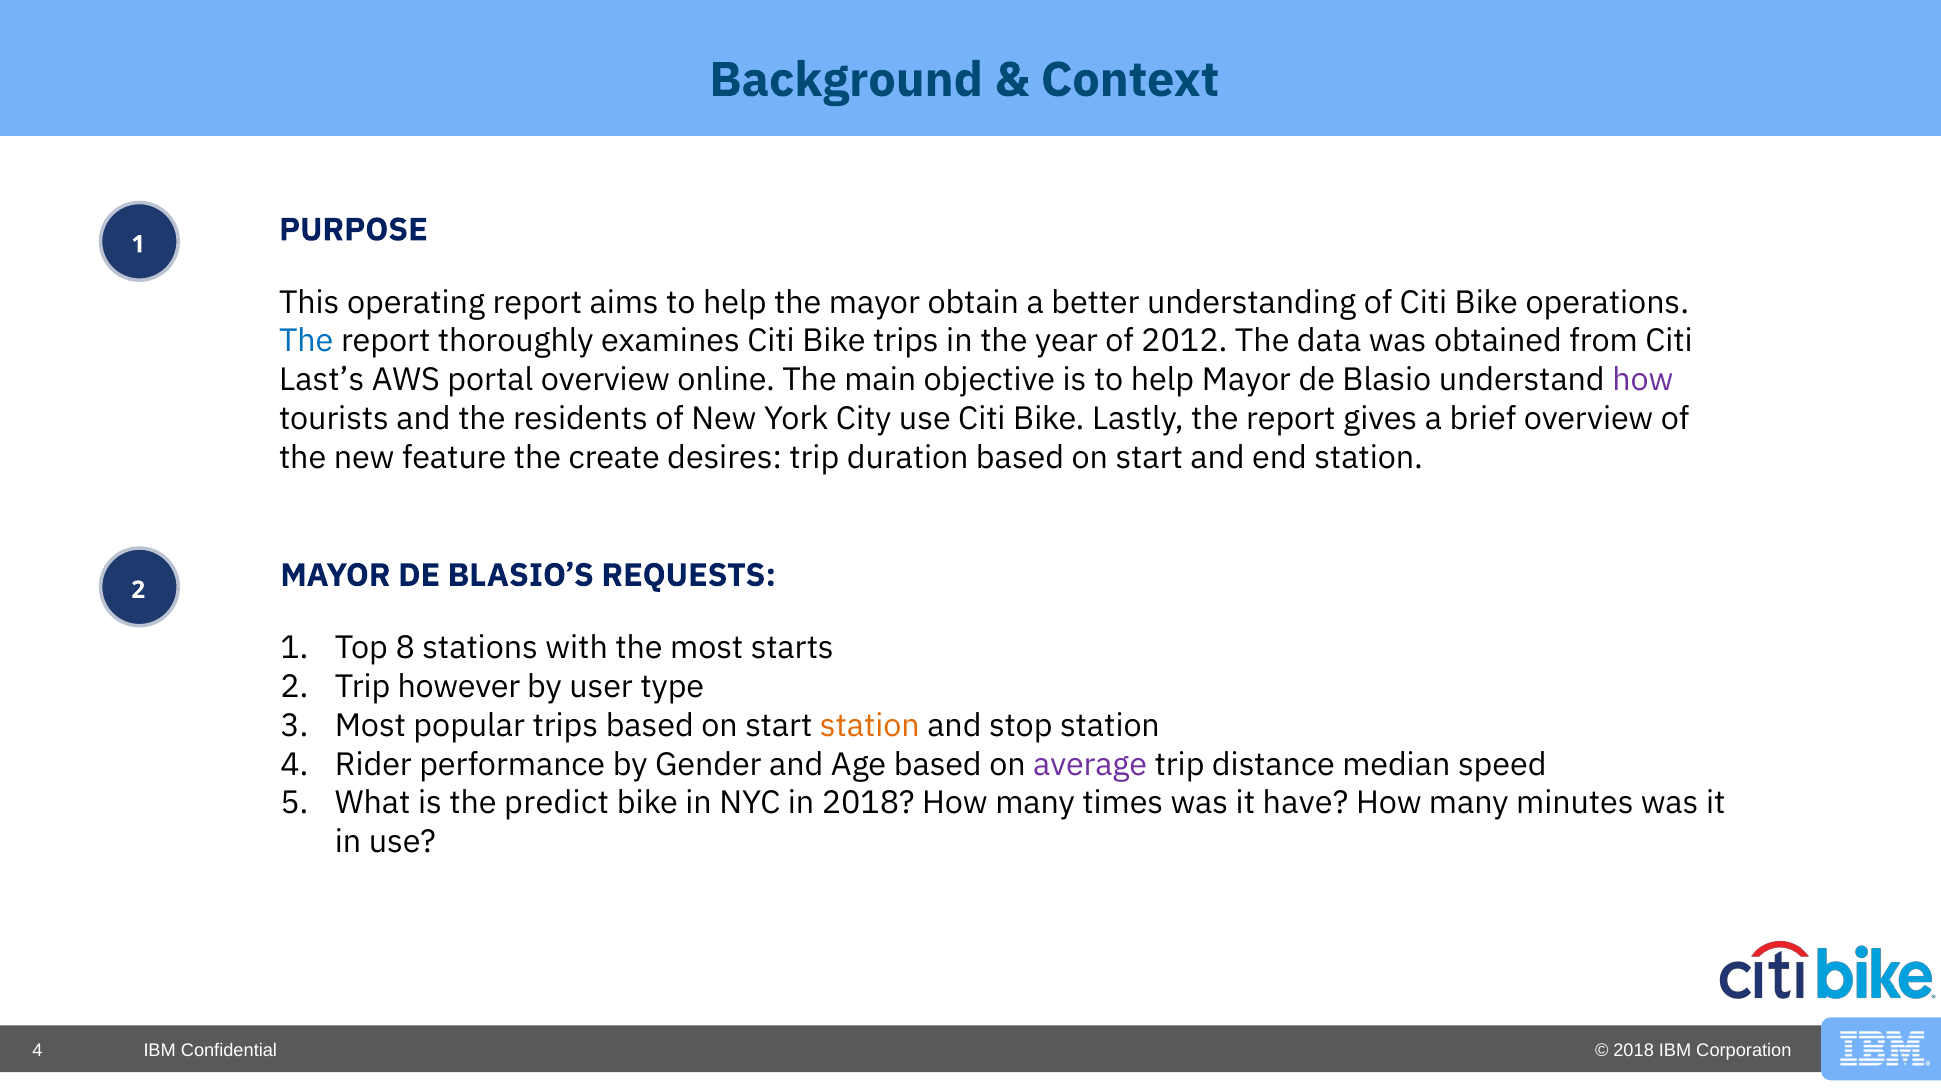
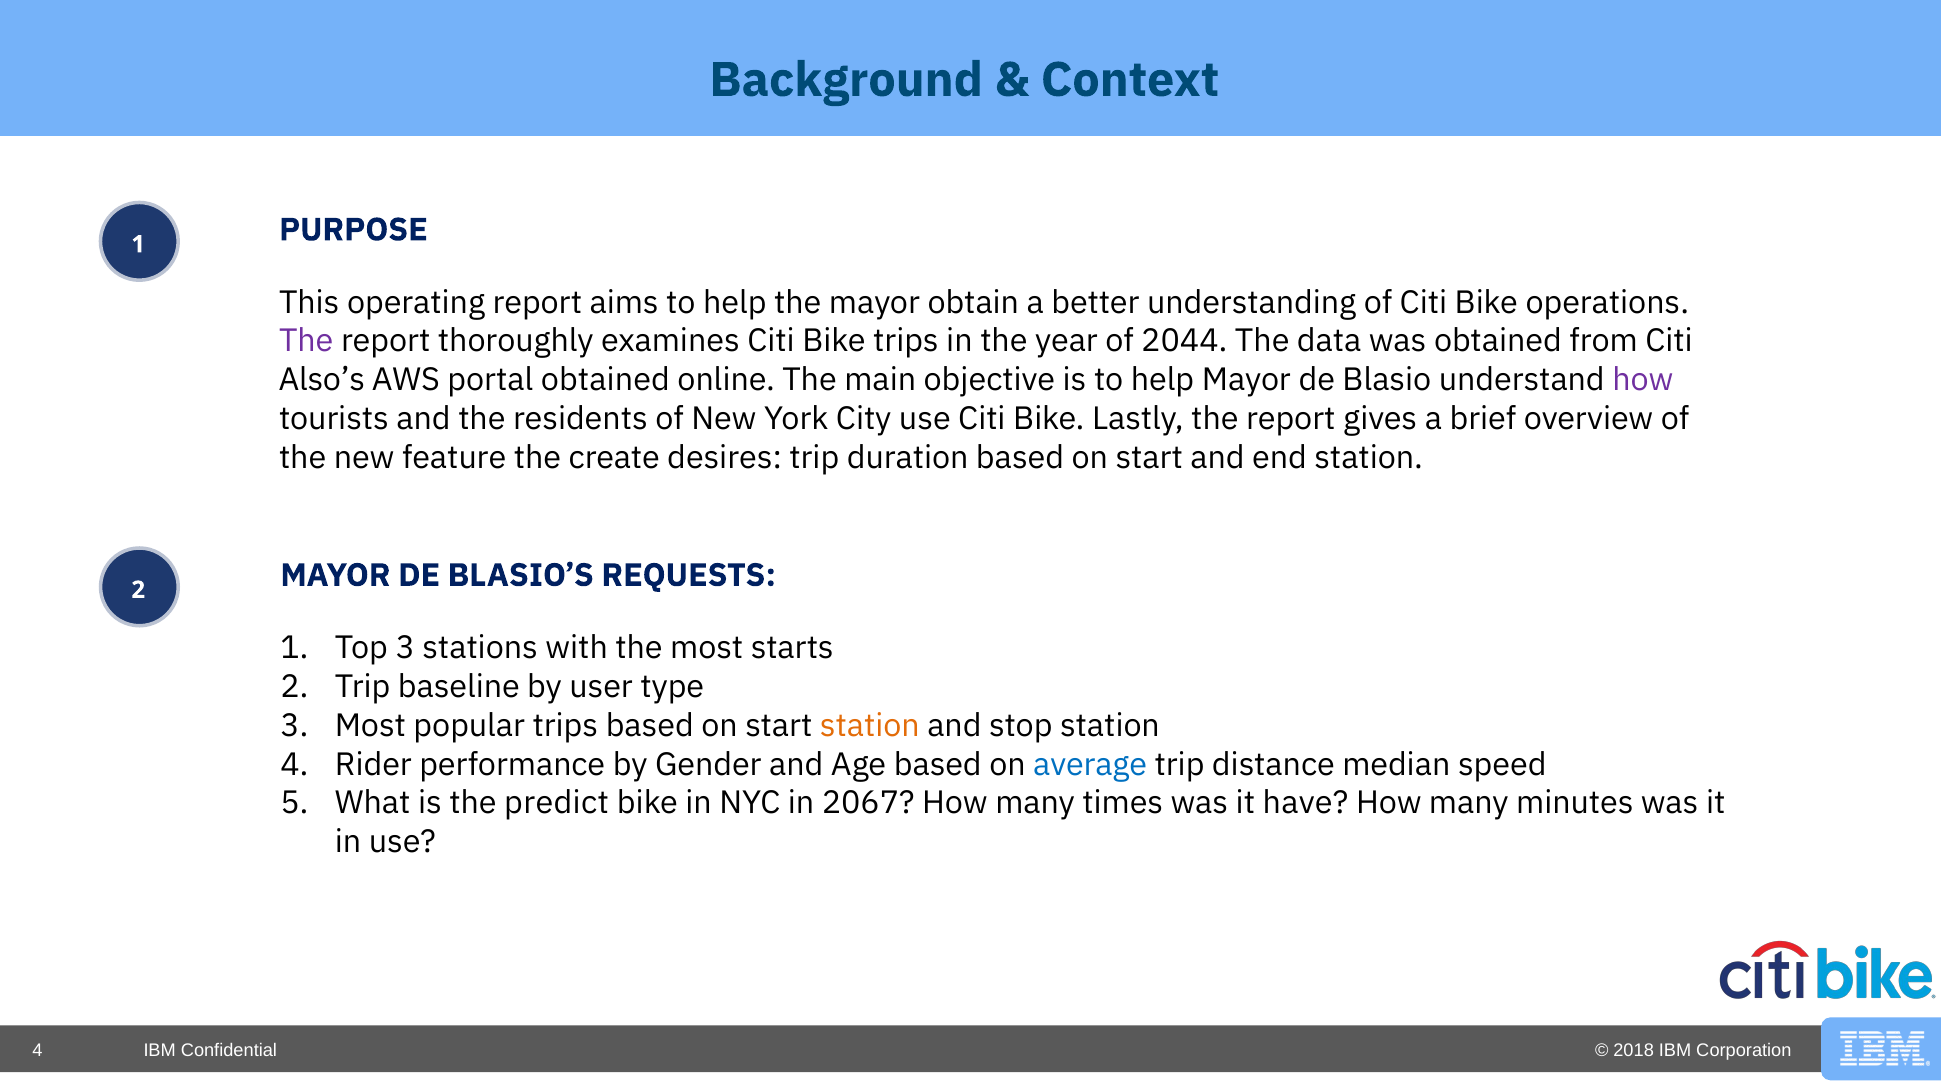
The at (306, 341) colour: blue -> purple
2012: 2012 -> 2044
Last’s: Last’s -> Also’s
portal overview: overview -> obtained
Top 8: 8 -> 3
however: however -> baseline
average colour: purple -> blue
in 2018: 2018 -> 2067
